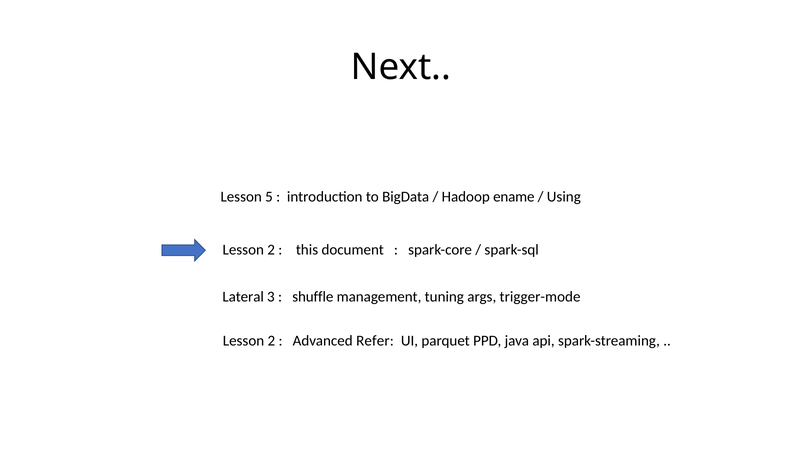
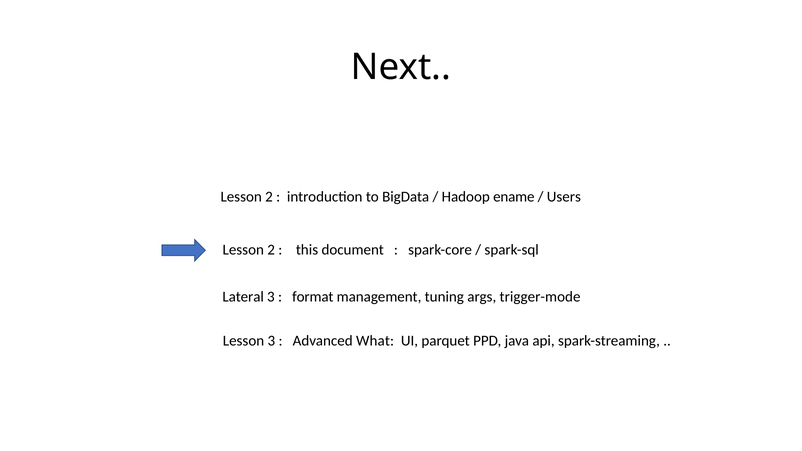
5 at (269, 197): 5 -> 2
Using: Using -> Users
shuffle: shuffle -> format
2 at (271, 341): 2 -> 3
Refer: Refer -> What
